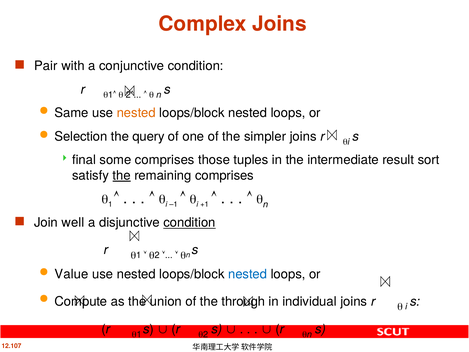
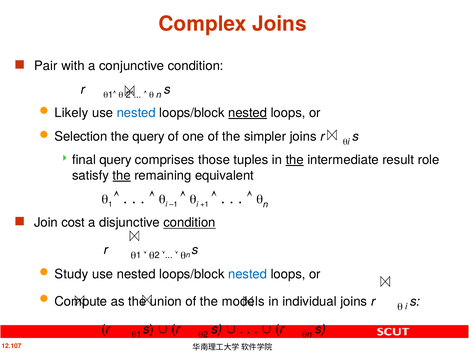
Same: Same -> Likely
nested at (136, 113) colour: orange -> blue
nested at (248, 113) underline: none -> present
final some: some -> query
the at (295, 160) underline: none -> present
sort: sort -> role
remaining comprises: comprises -> equivalent
well: well -> cost
Value: Value -> Study
through: through -> models
